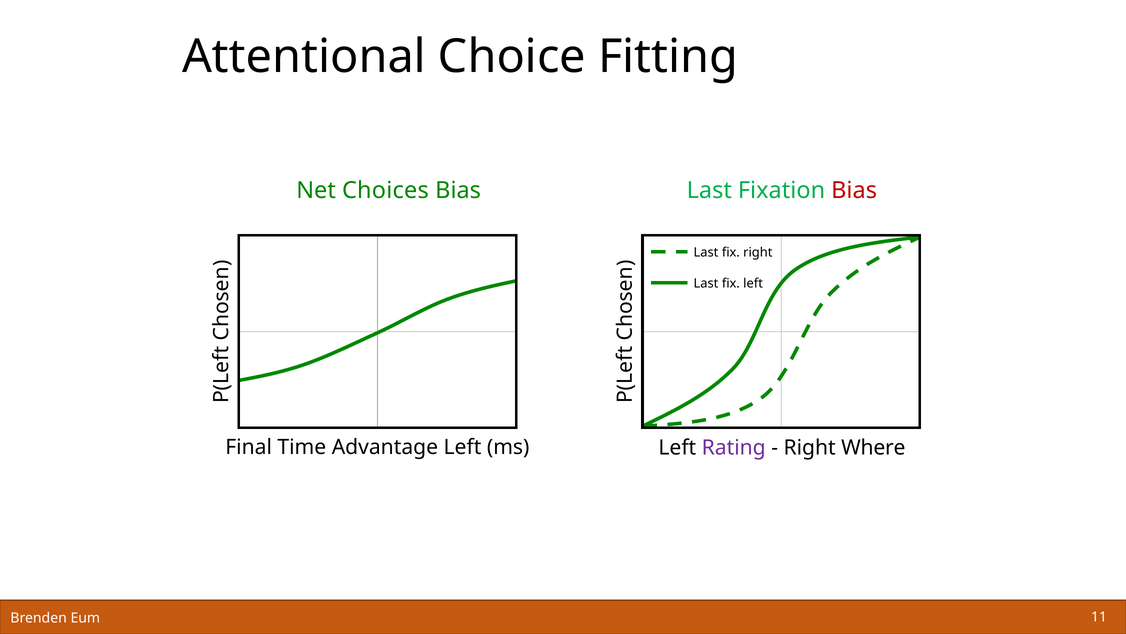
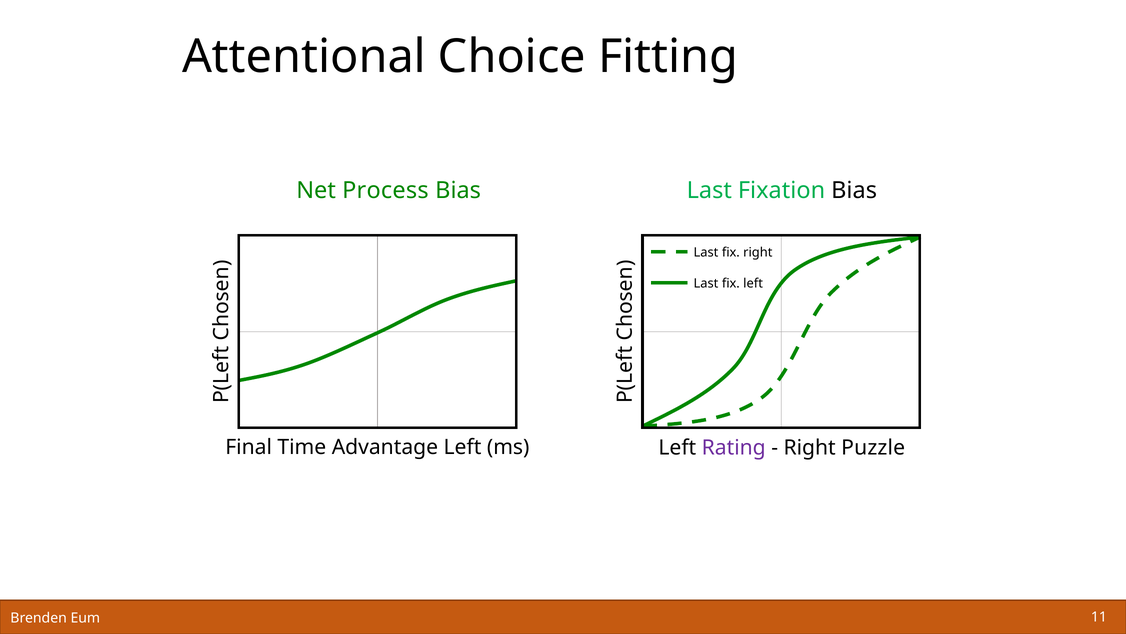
Choices: Choices -> Process
Bias at (854, 190) colour: red -> black
Where: Where -> Puzzle
